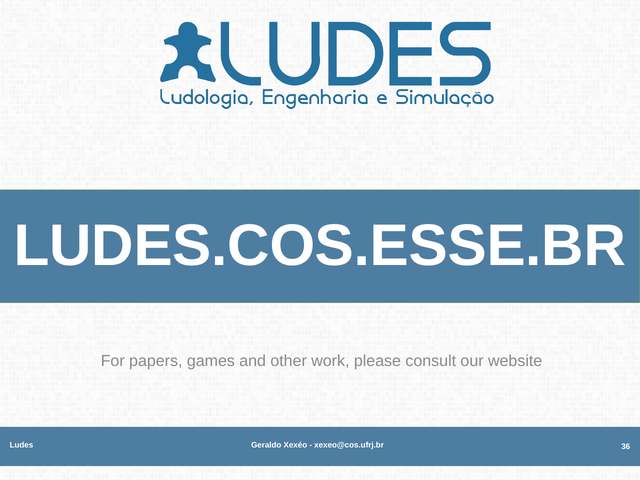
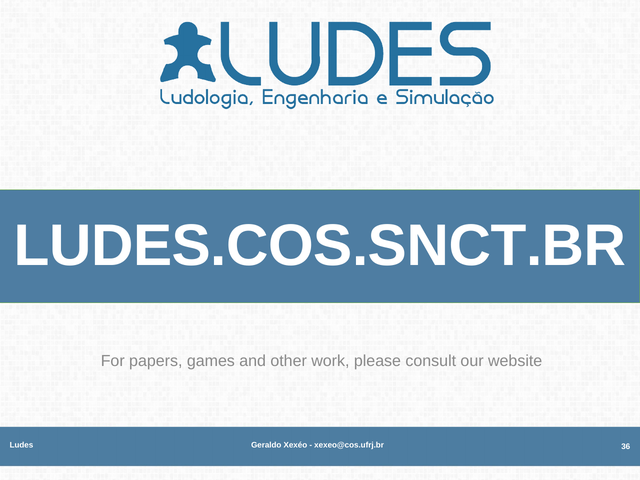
LUDES.COS.ESSE.BR: LUDES.COS.ESSE.BR -> LUDES.COS.SNCT.BR
